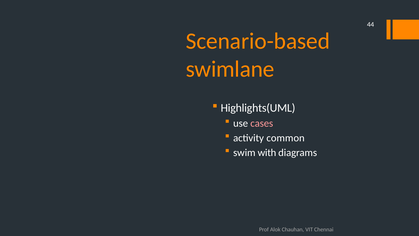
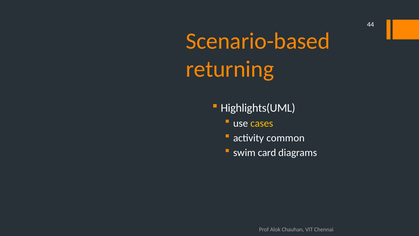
swimlane: swimlane -> returning
cases colour: pink -> yellow
with: with -> card
